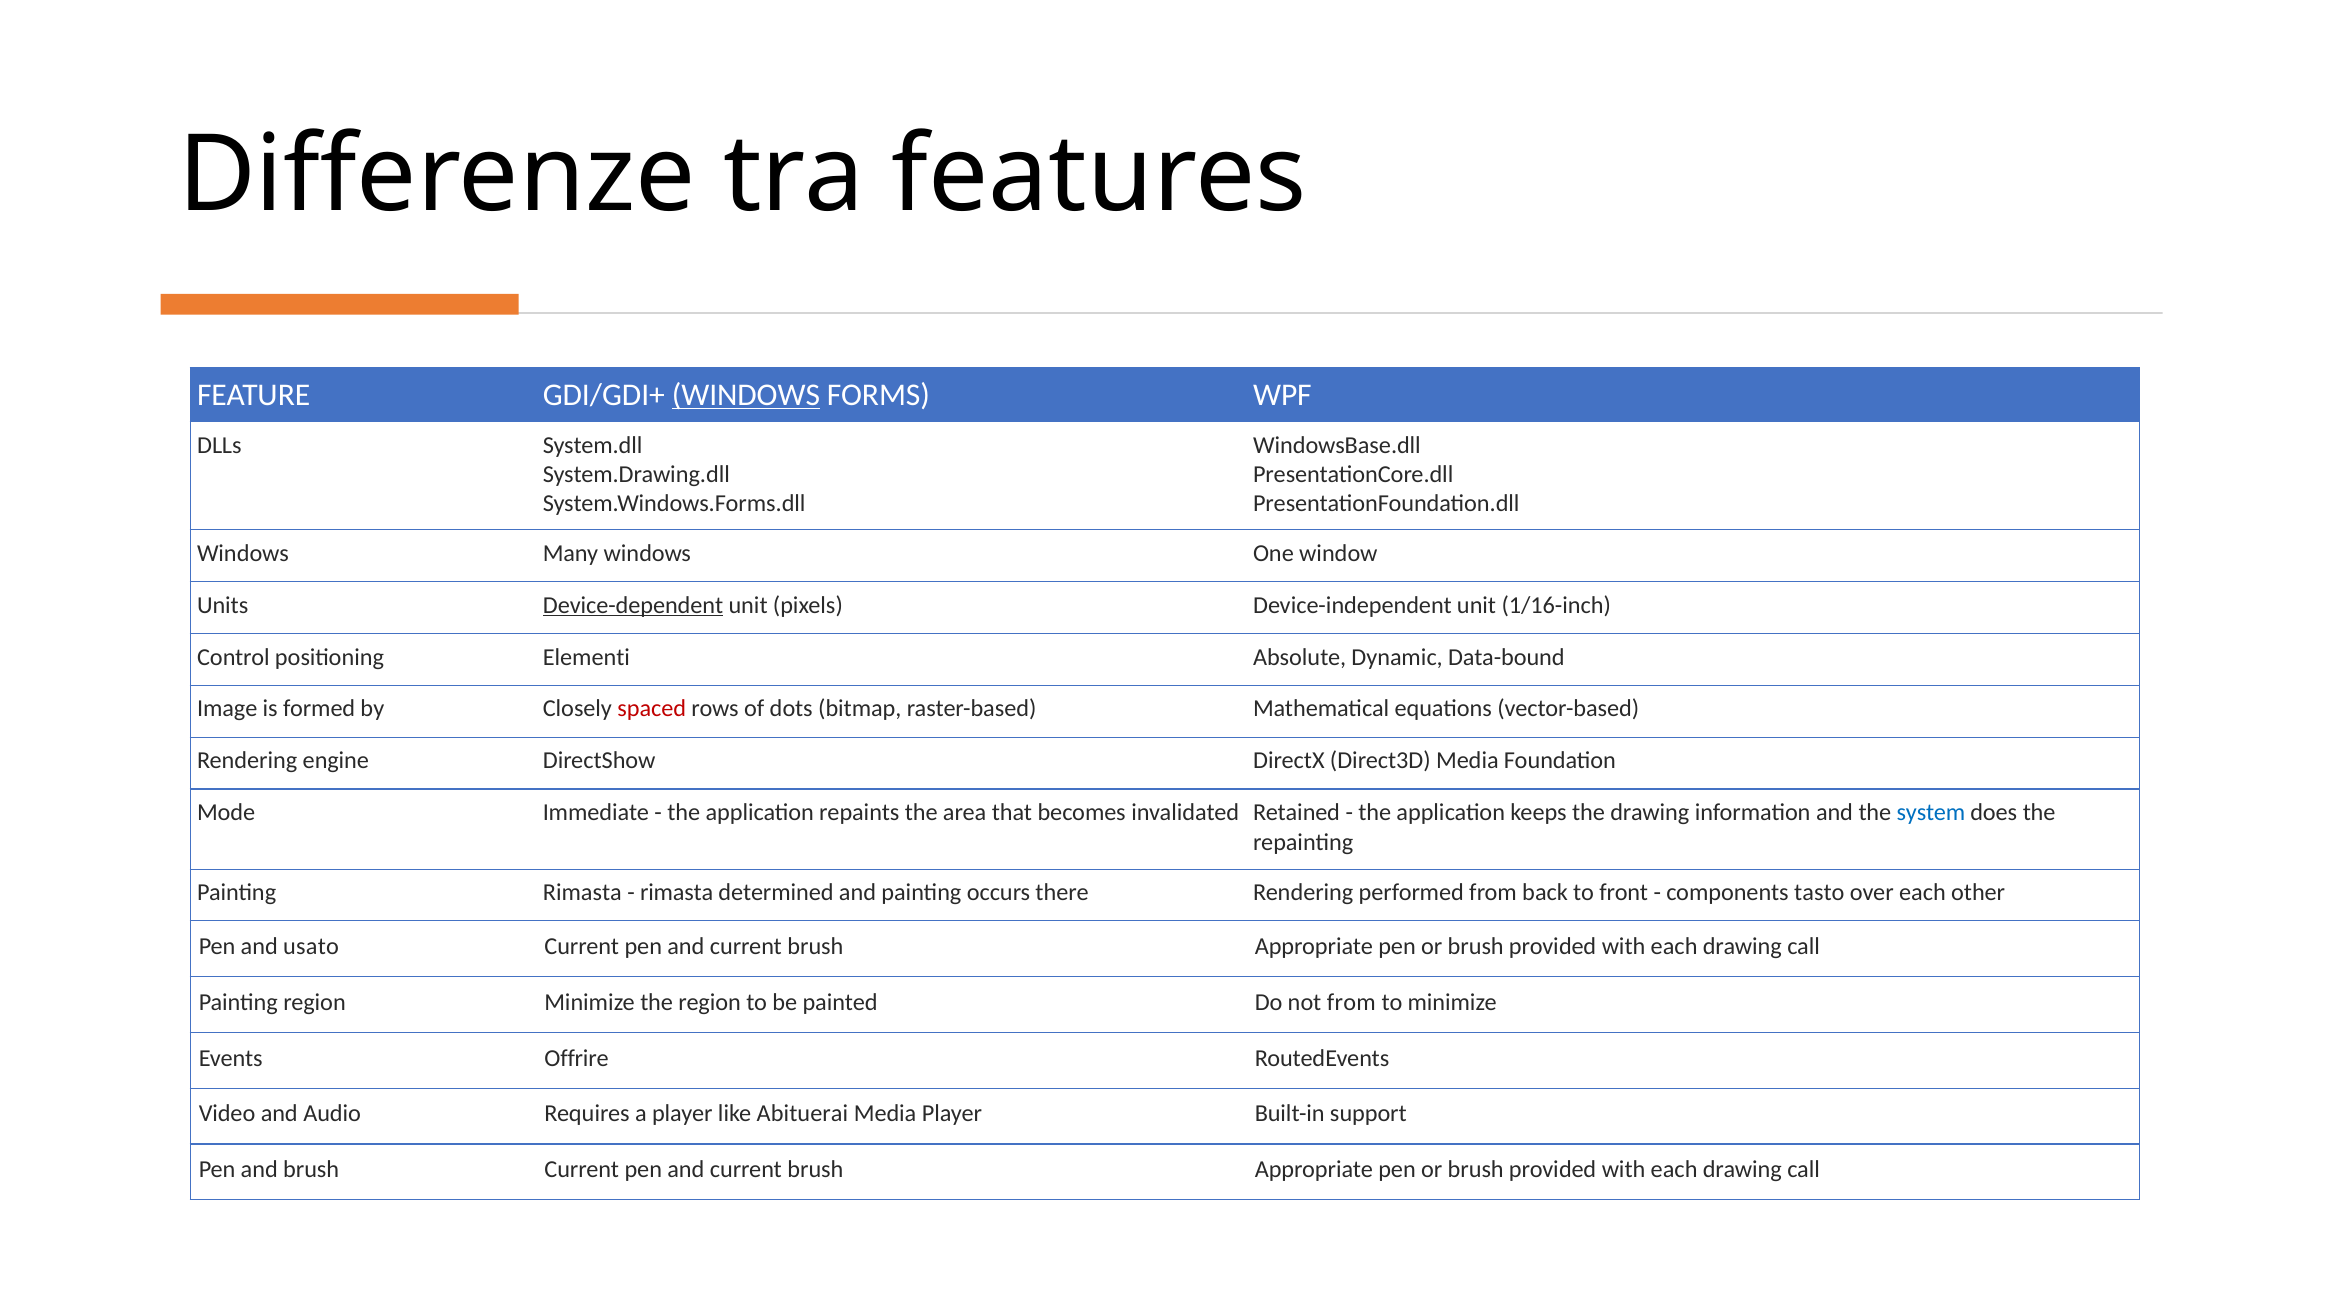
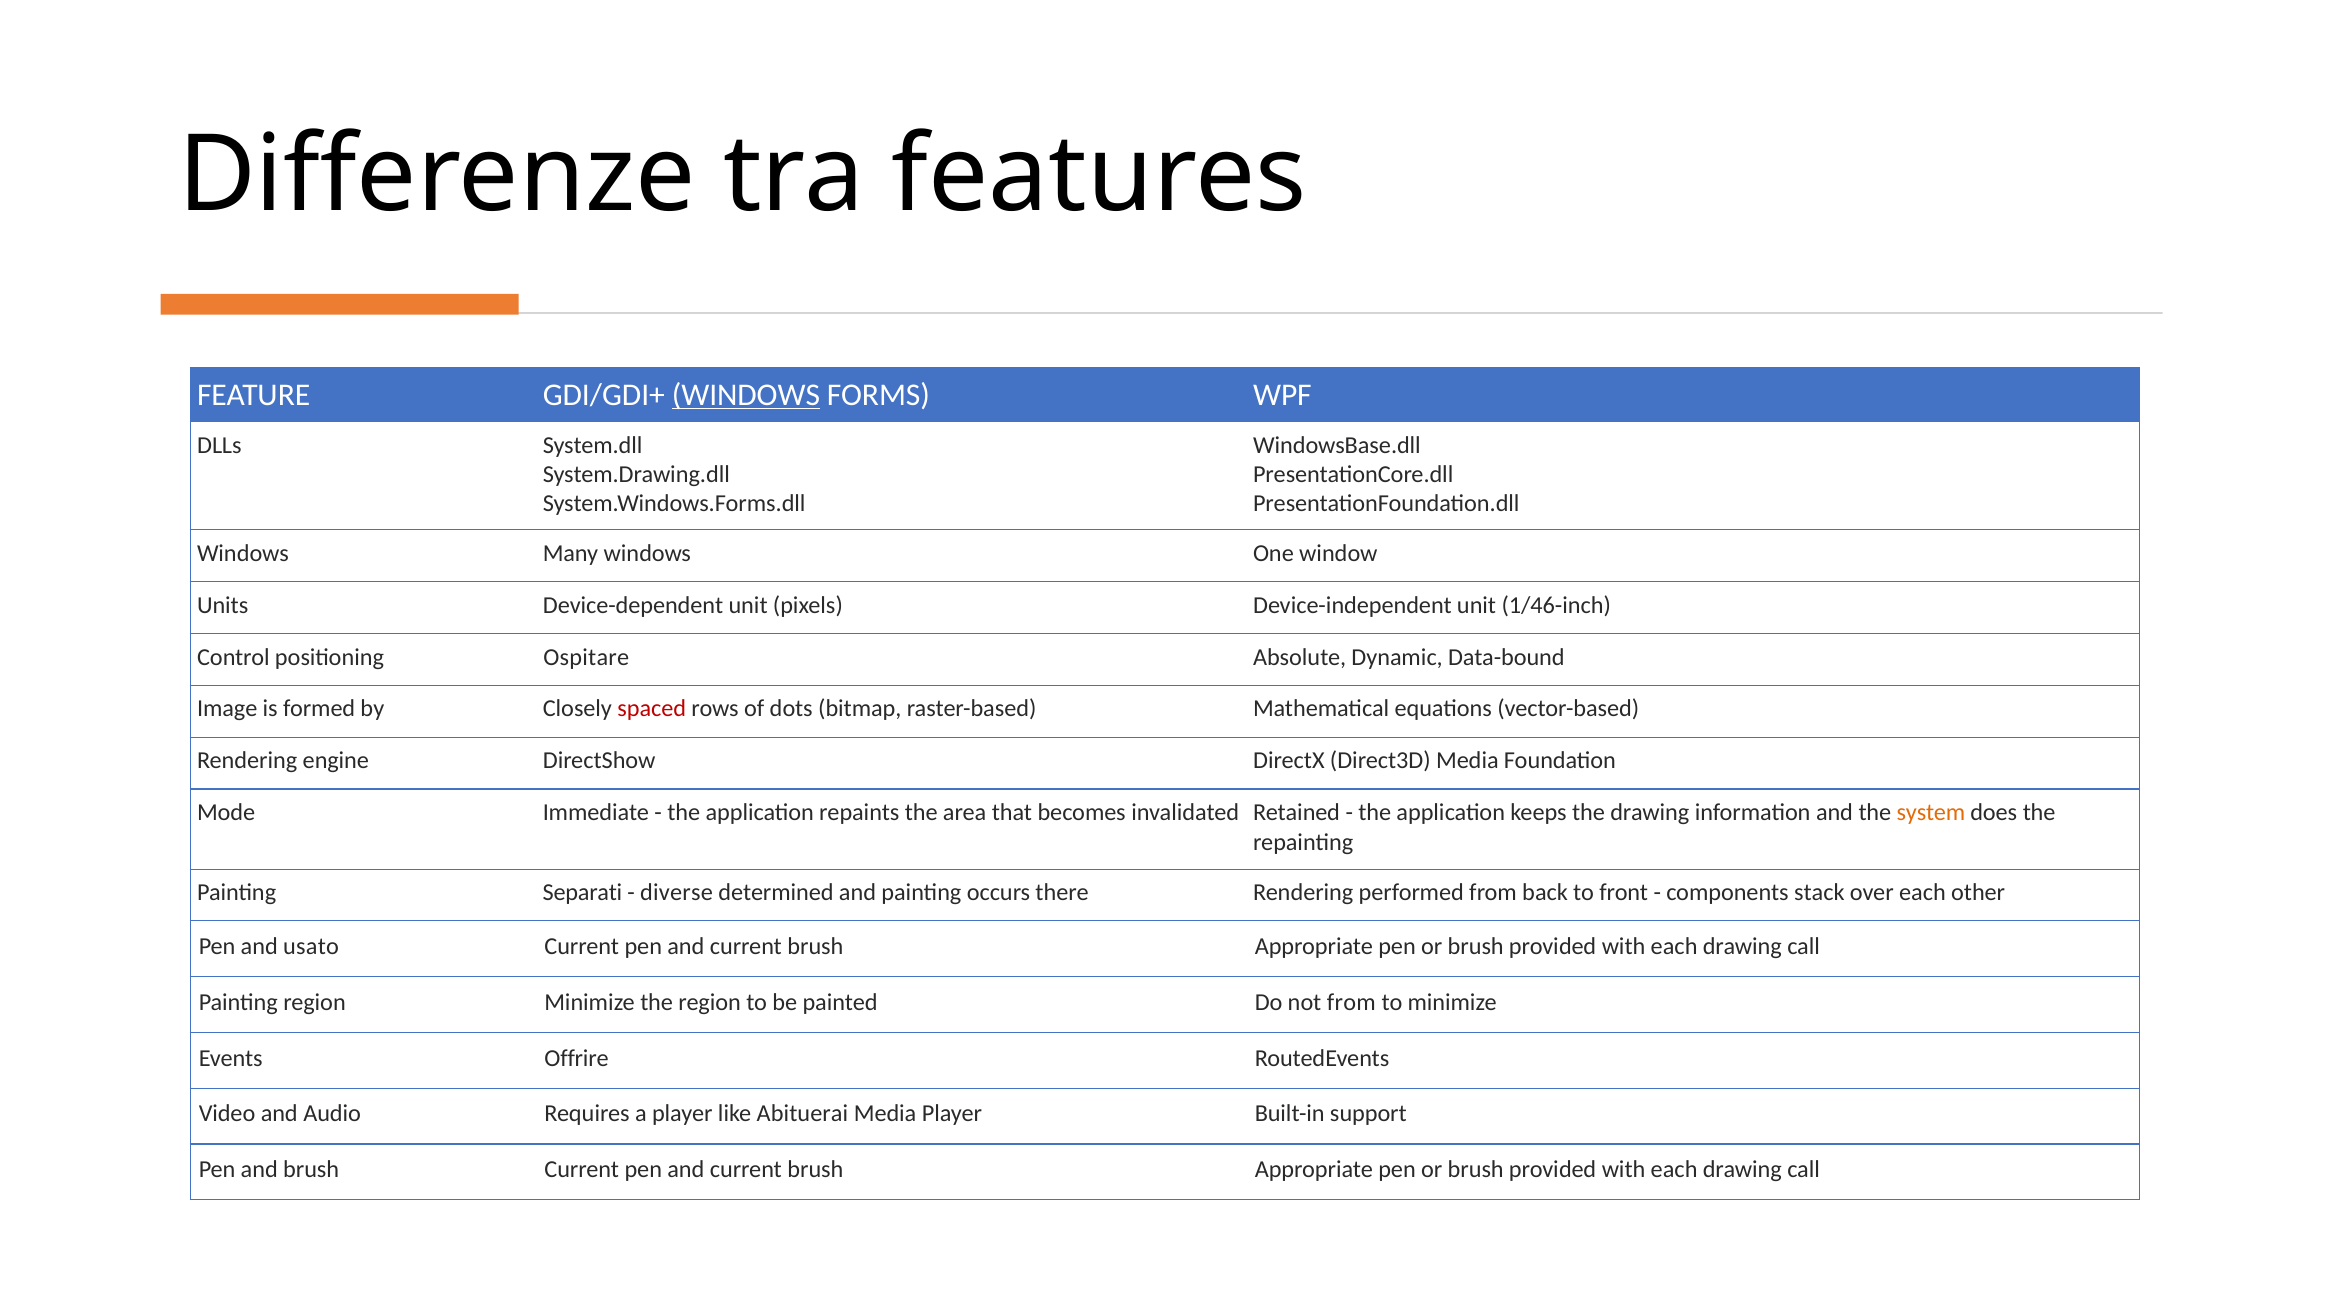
Device-dependent underline: present -> none
1/16-inch: 1/16-inch -> 1/46-inch
Elementi: Elementi -> Ospitare
system colour: blue -> orange
Painting Rimasta: Rimasta -> Separati
rimasta at (677, 893): rimasta -> diverse
tasto: tasto -> stack
